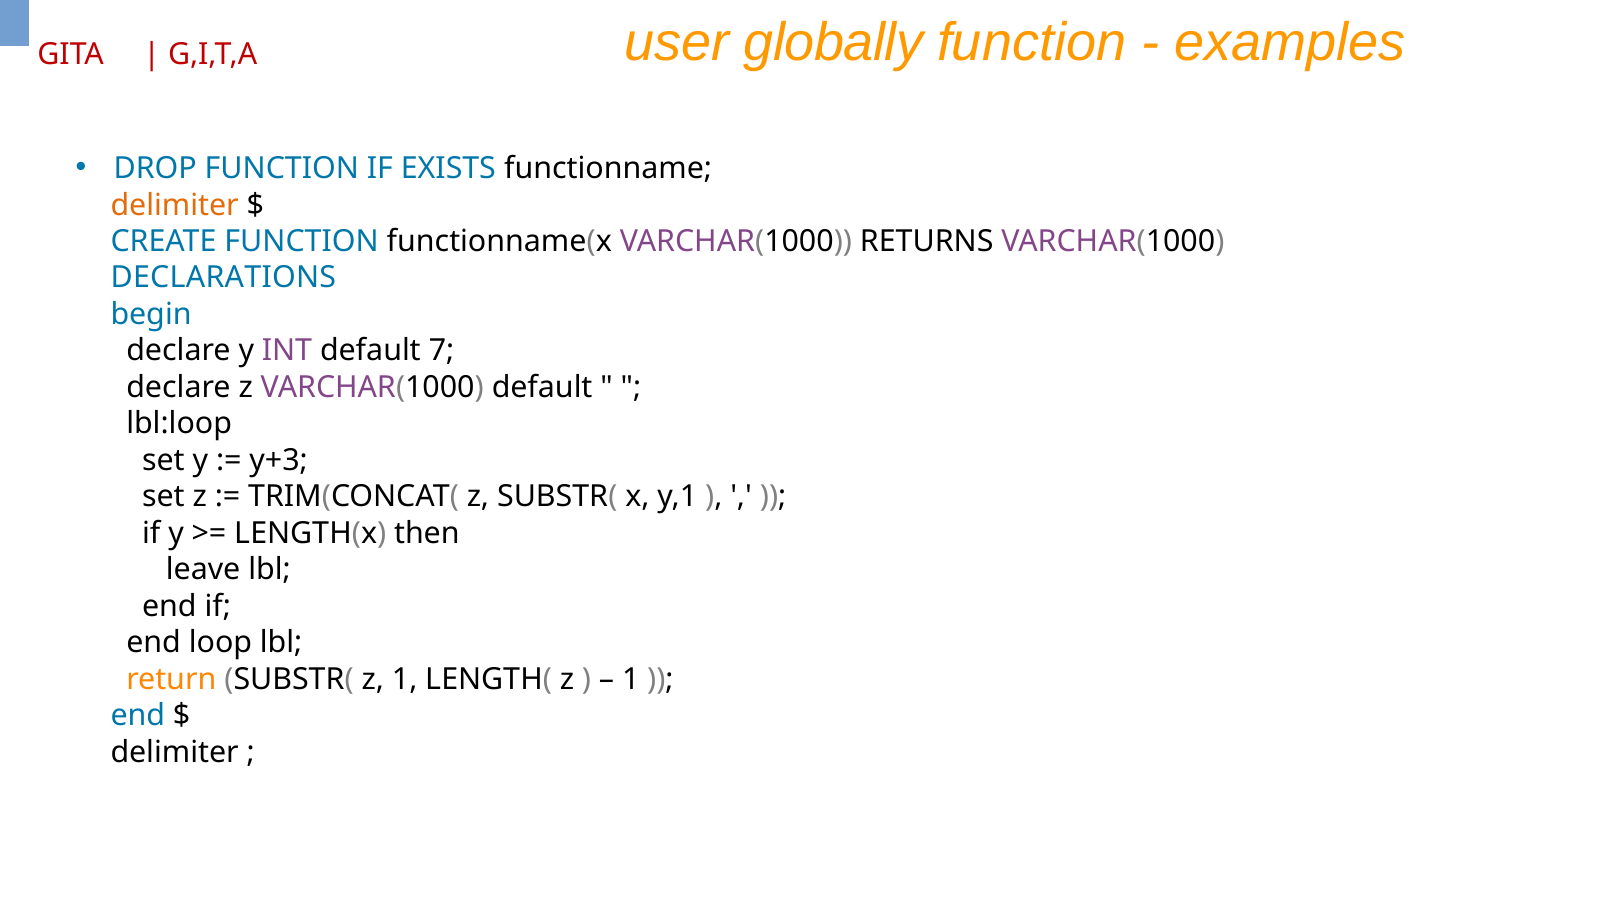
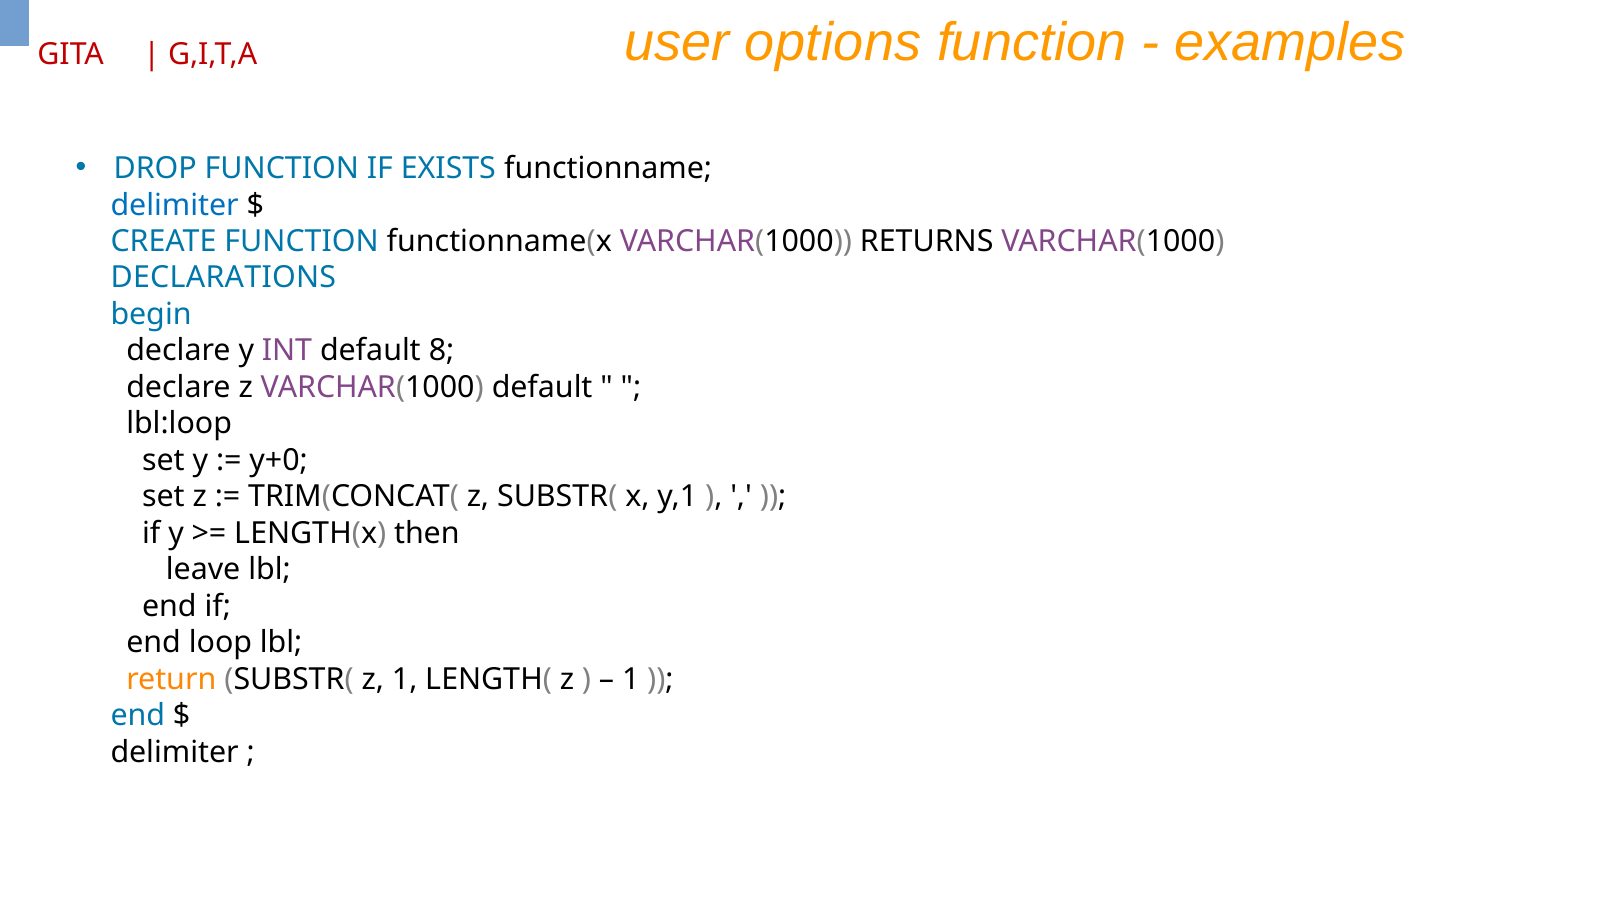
globally: globally -> options
delimiter at (175, 205) colour: orange -> blue
7: 7 -> 8
y+3: y+3 -> y+0
